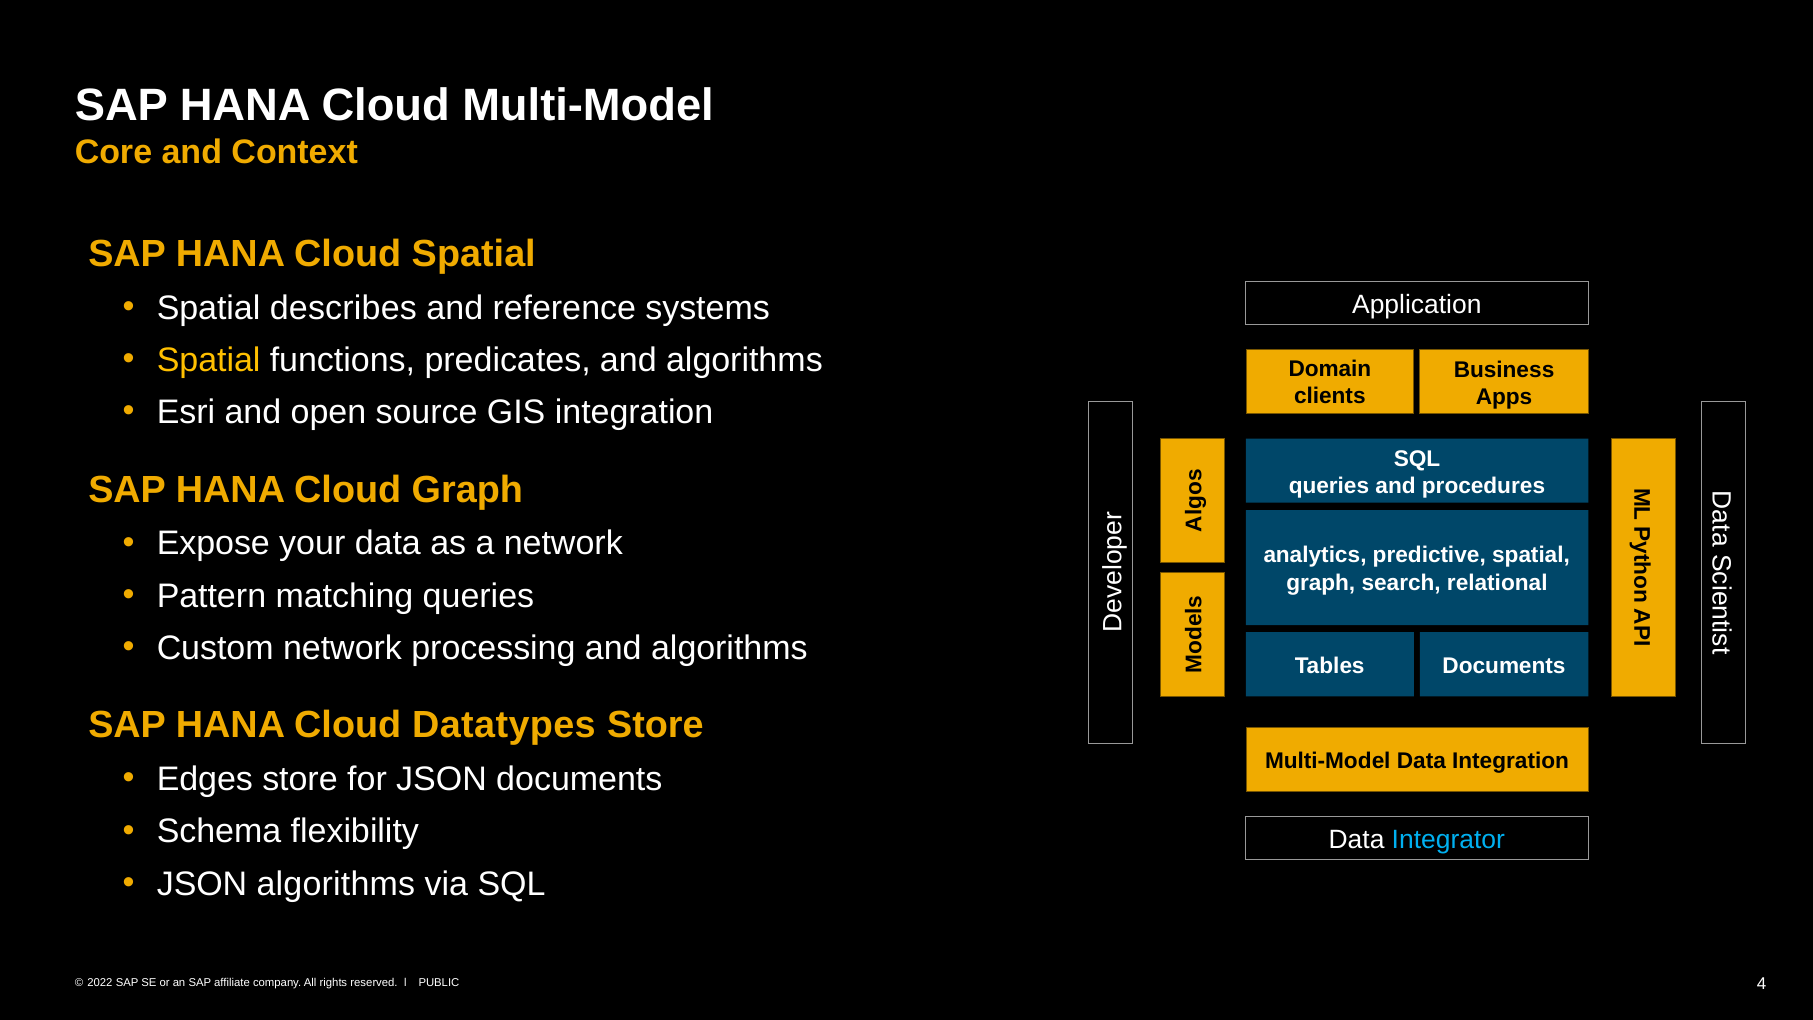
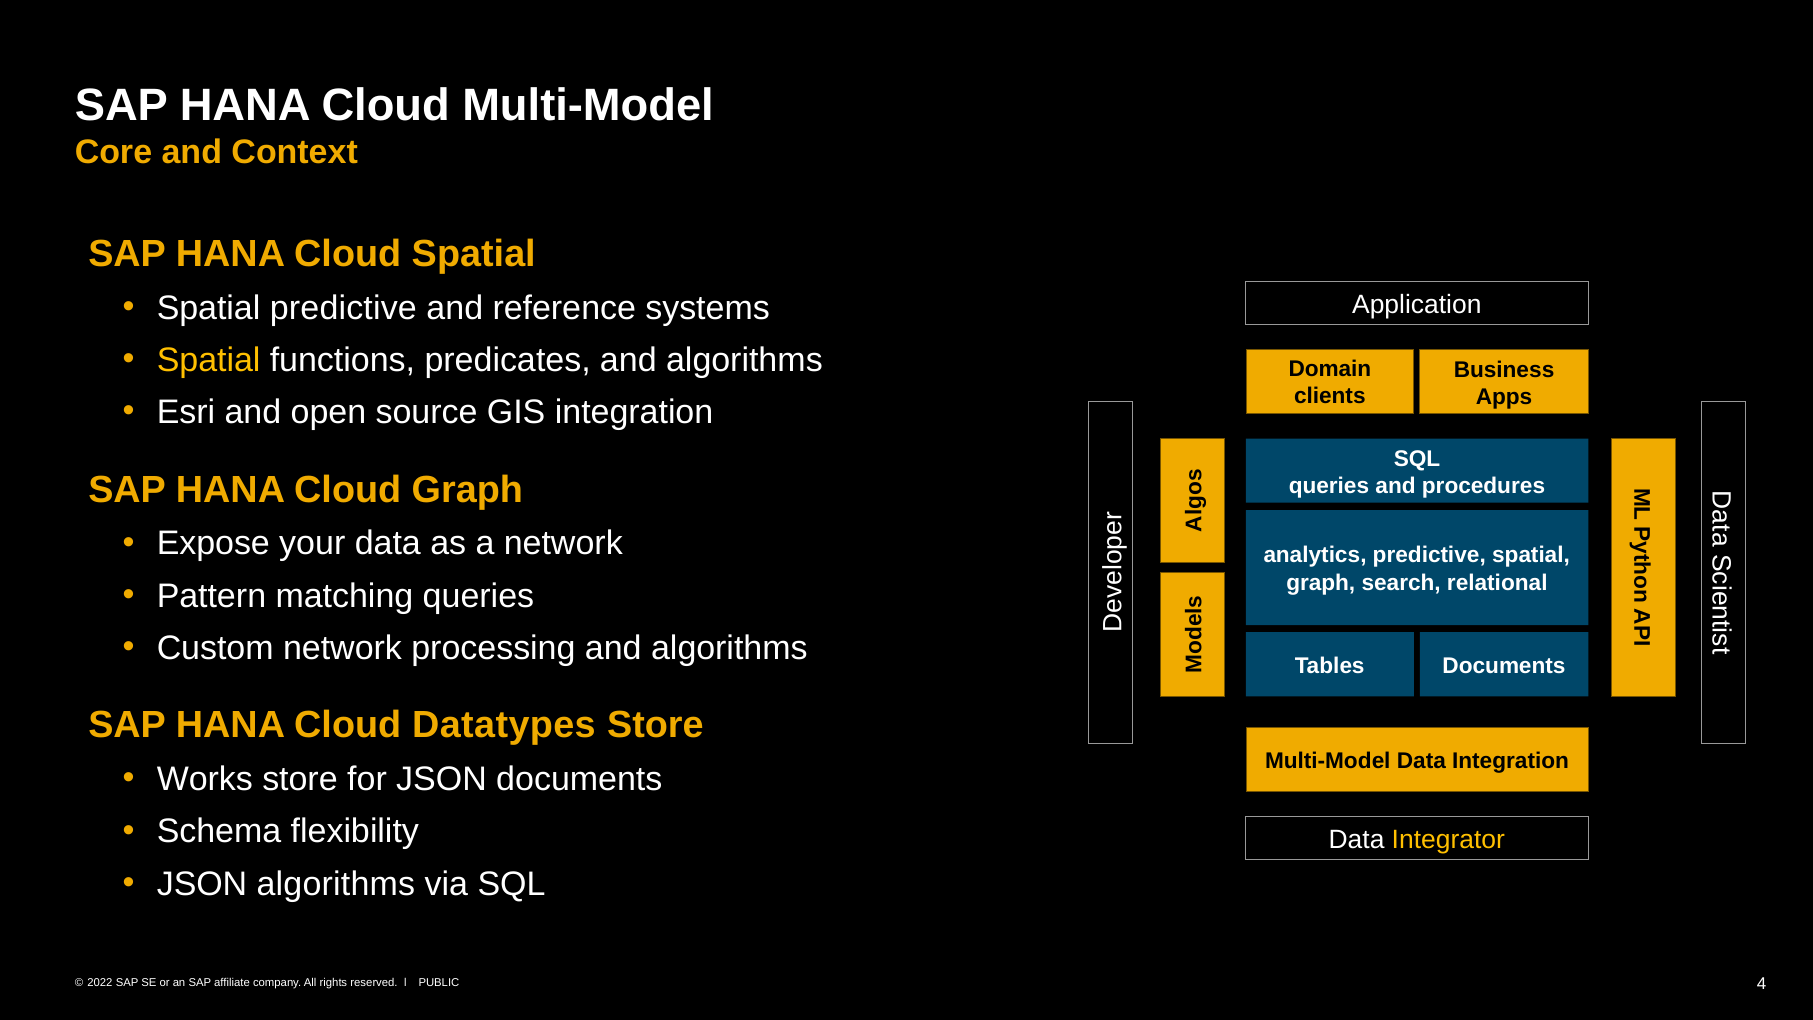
Spatial describes: describes -> predictive
Edges: Edges -> Works
Integrator colour: light blue -> yellow
